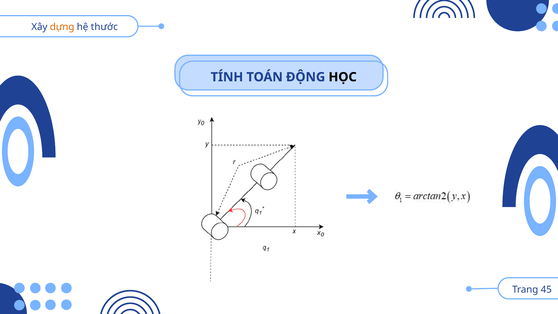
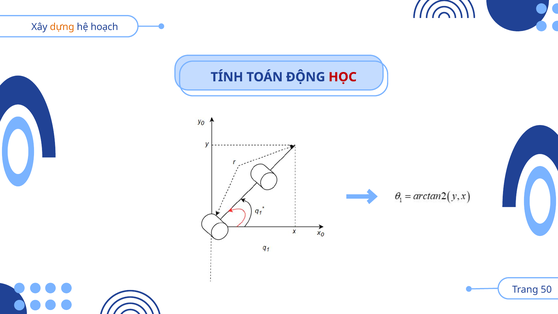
thước: thước -> hoạch
HỌC colour: black -> red
45: 45 -> 50
